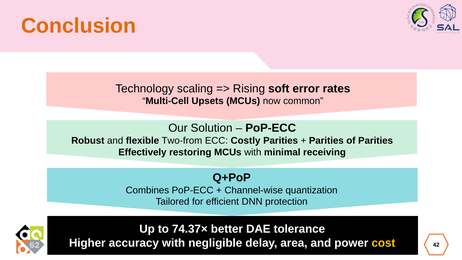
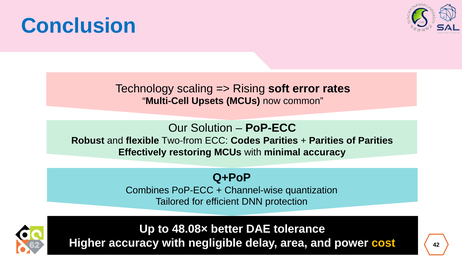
Conclusion colour: orange -> blue
Costly: Costly -> Codes
minimal receiving: receiving -> accuracy
74.37×: 74.37× -> 48.08×
